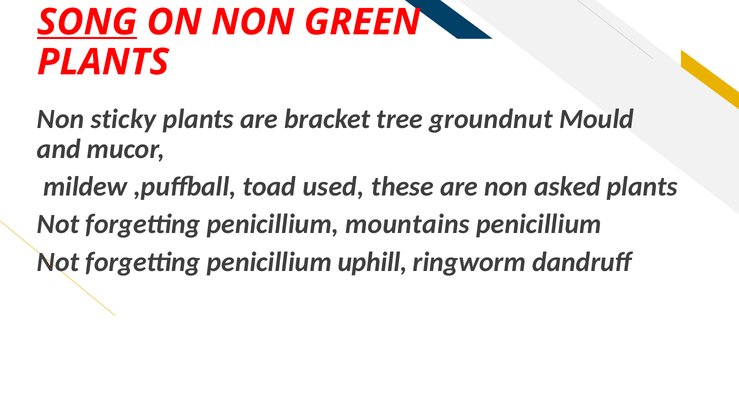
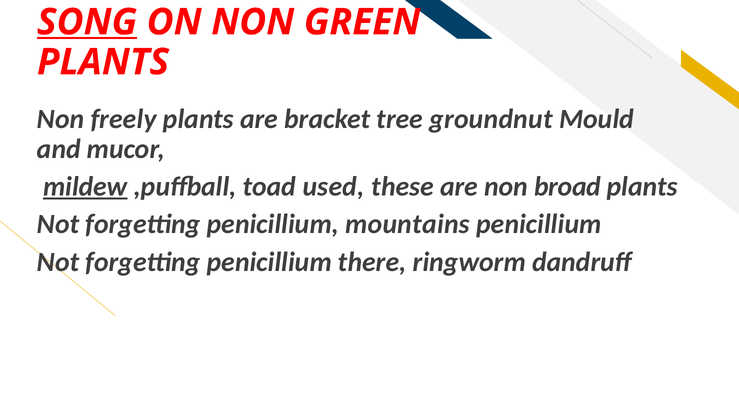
sticky: sticky -> freely
mildew underline: none -> present
asked: asked -> broad
uphill: uphill -> there
